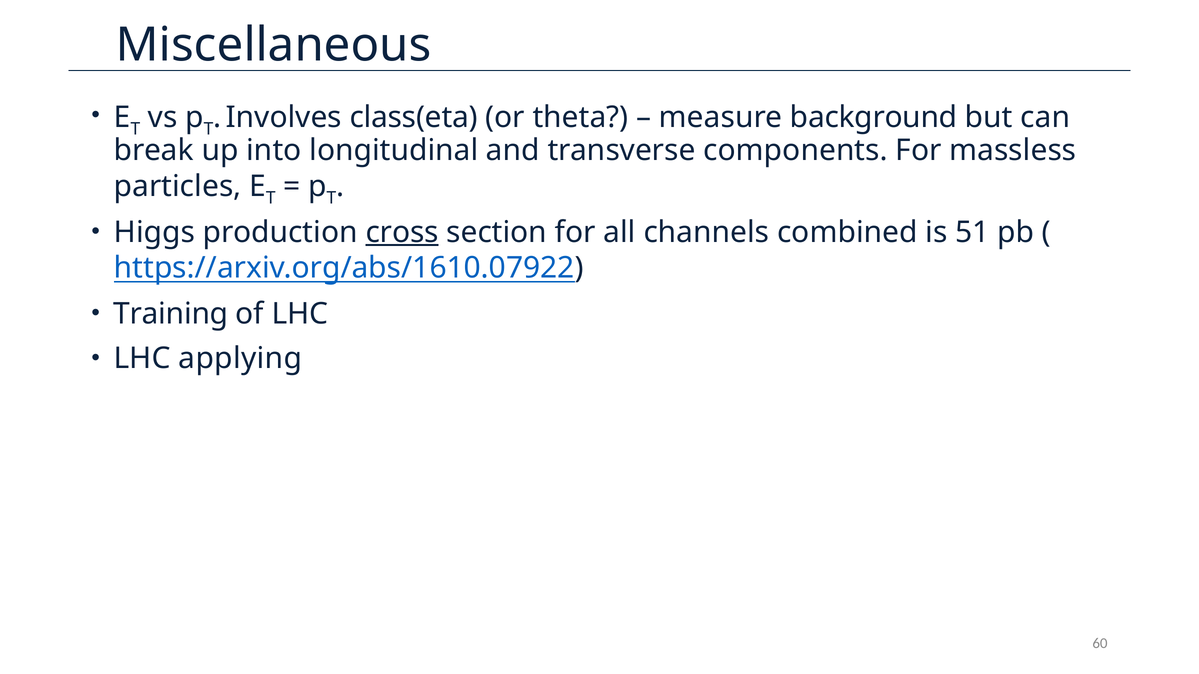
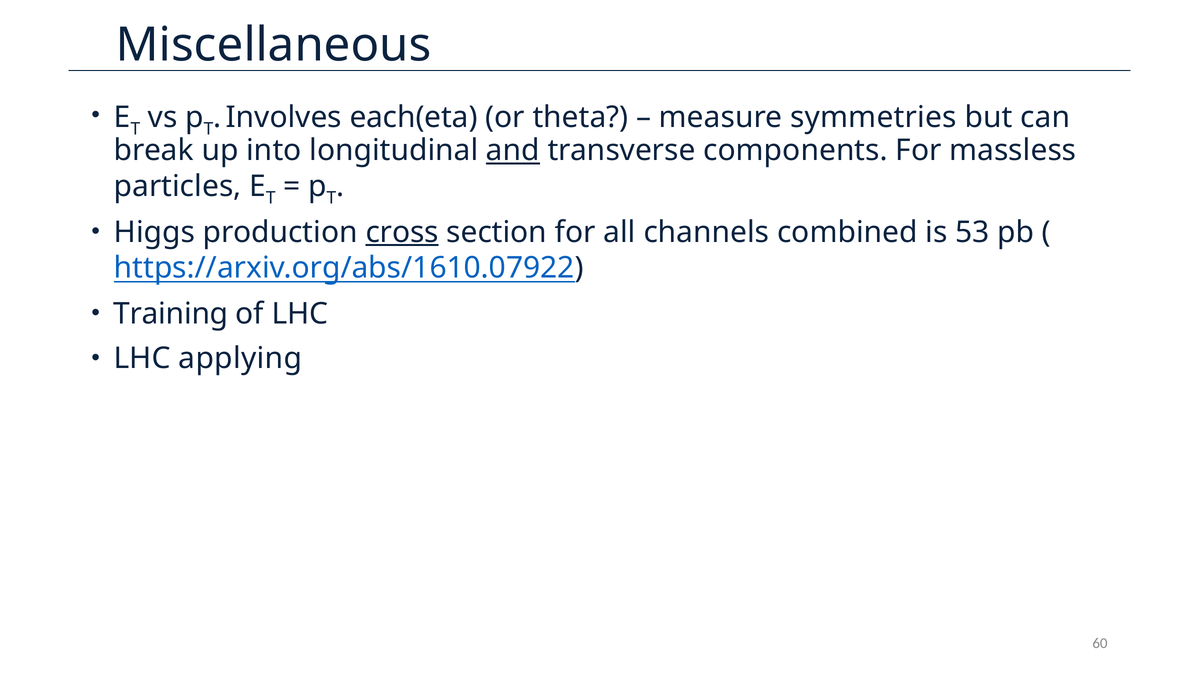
class(eta: class(eta -> each(eta
background: background -> symmetries
and underline: none -> present
51: 51 -> 53
